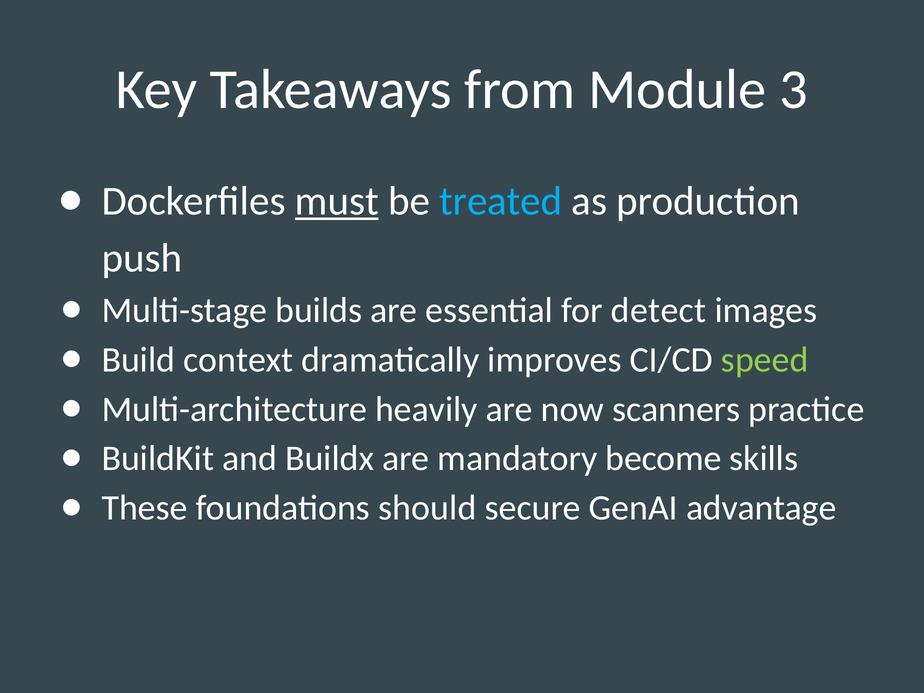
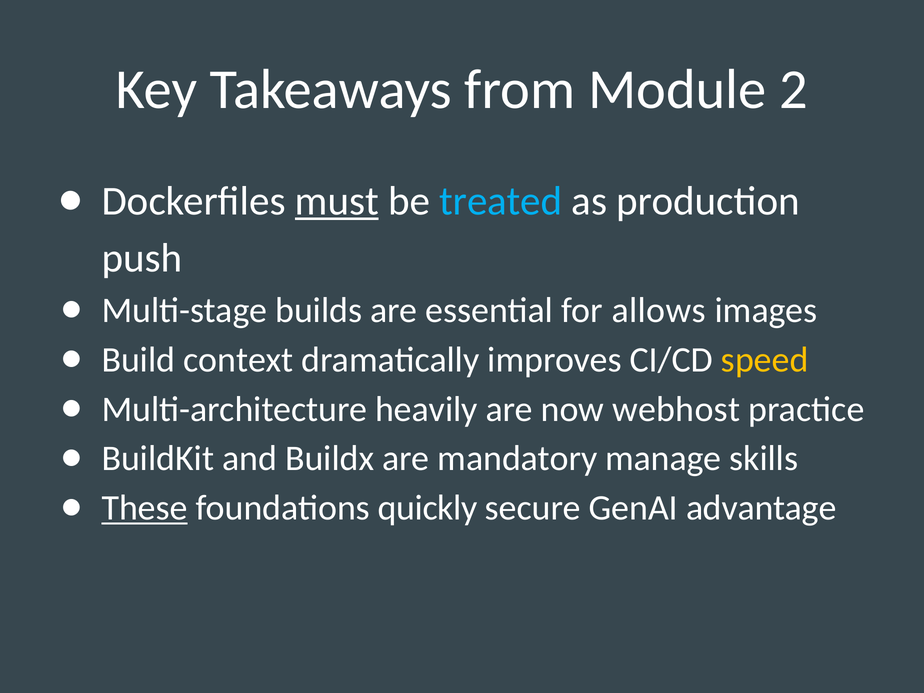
3: 3 -> 2
detect: detect -> allows
speed colour: light green -> yellow
scanners: scanners -> webhost
become: become -> manage
These underline: none -> present
should: should -> quickly
